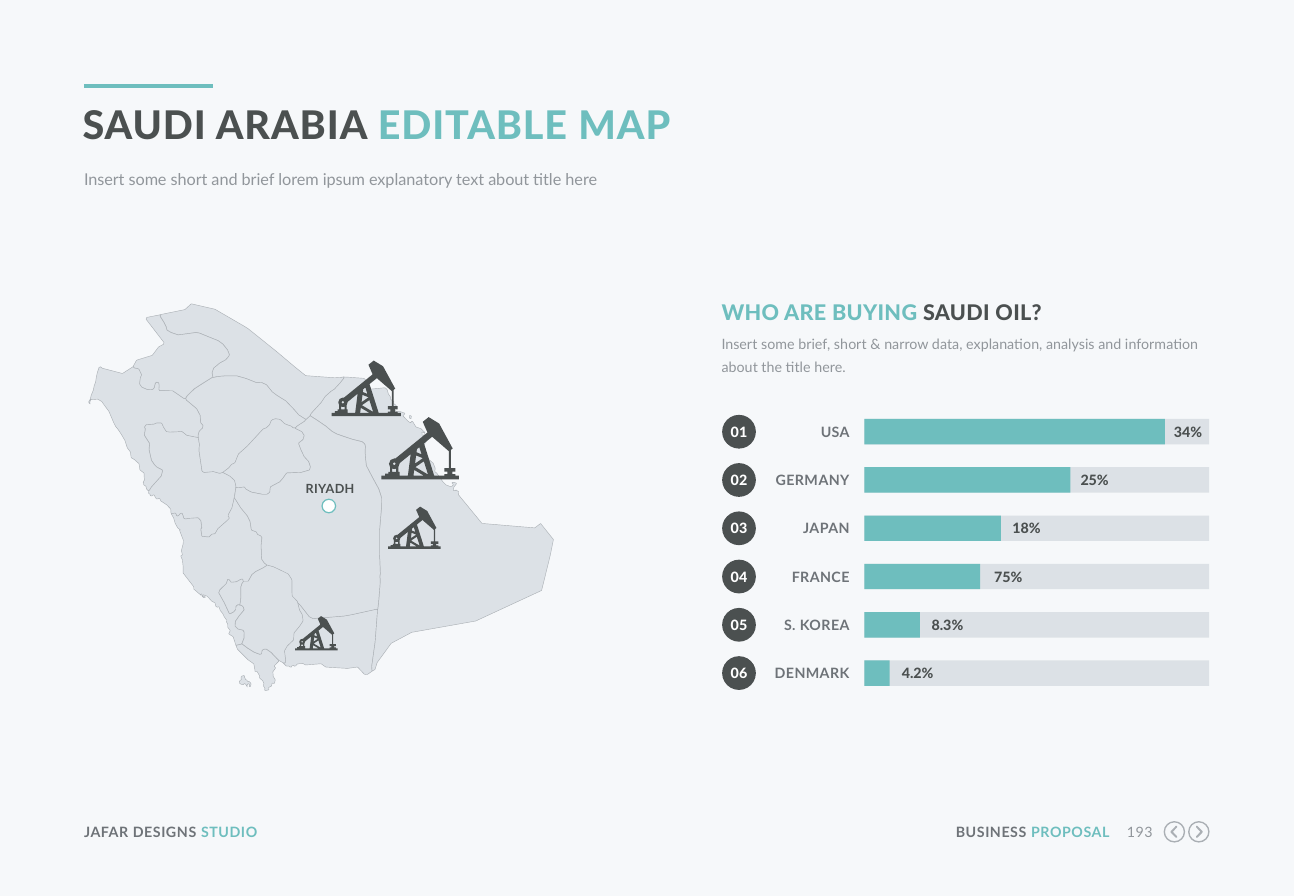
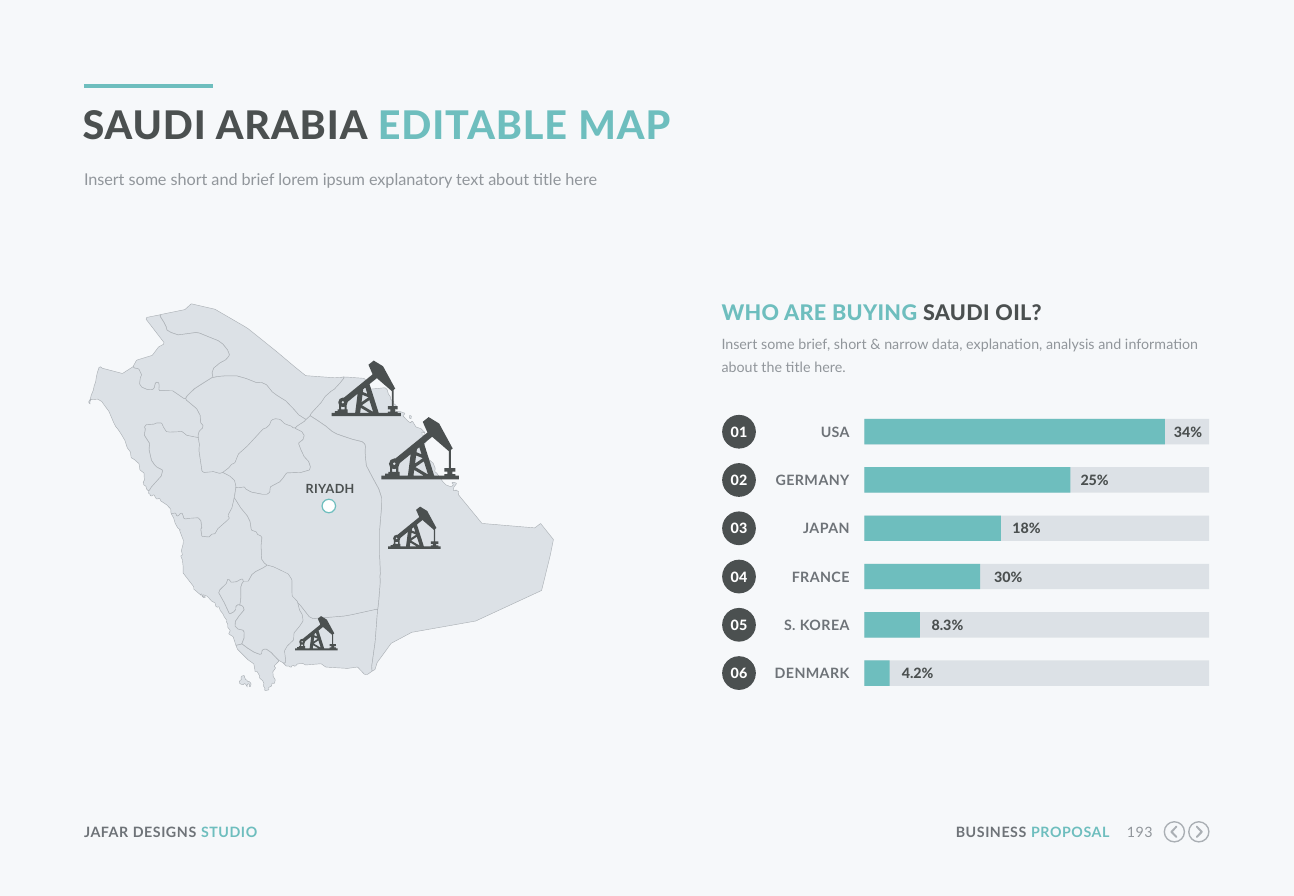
75%: 75% -> 30%
